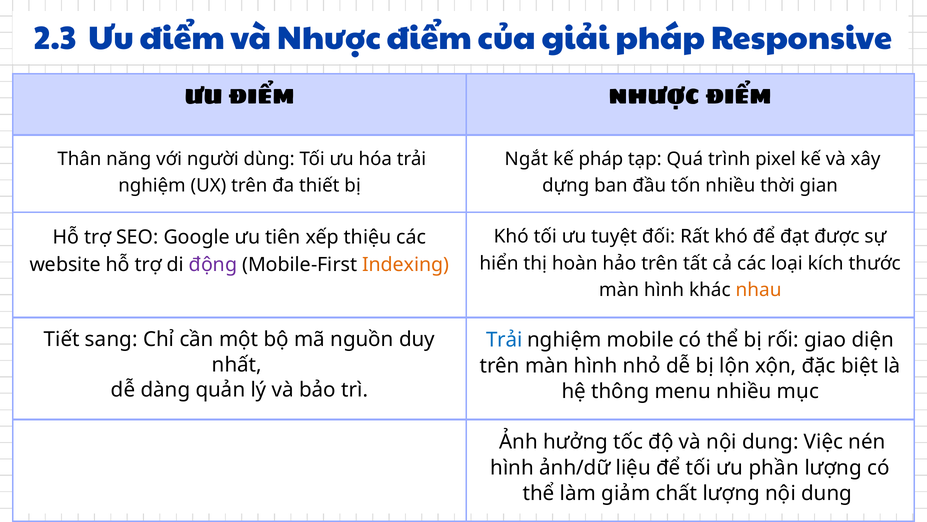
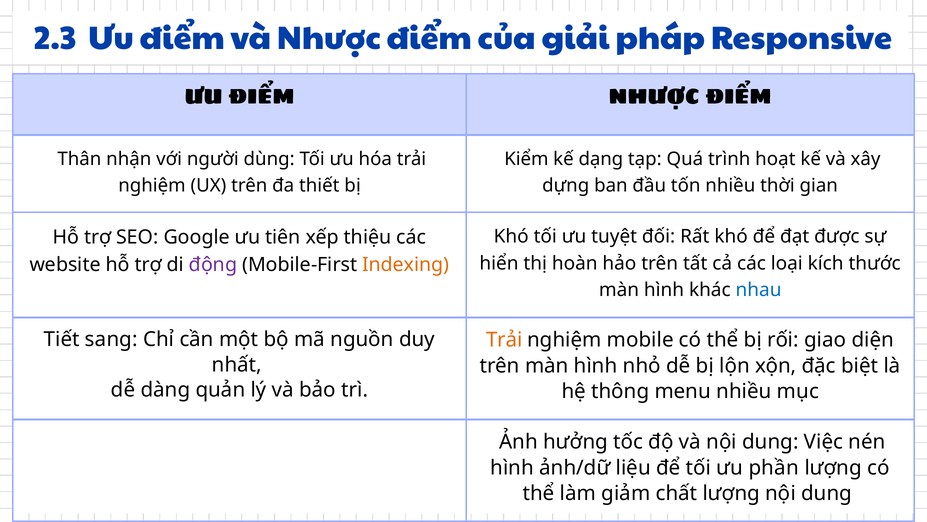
năng: năng -> nhận
Ngắt: Ngắt -> Kiểm
kế pháp: pháp -> dạng
pixel: pixel -> hoạt
nhau colour: orange -> blue
Trải at (504, 340) colour: blue -> orange
